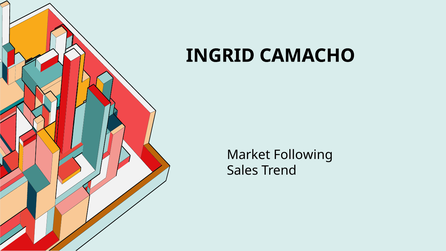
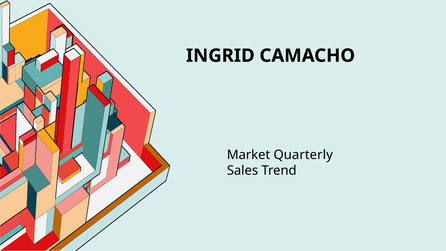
Following: Following -> Quarterly
